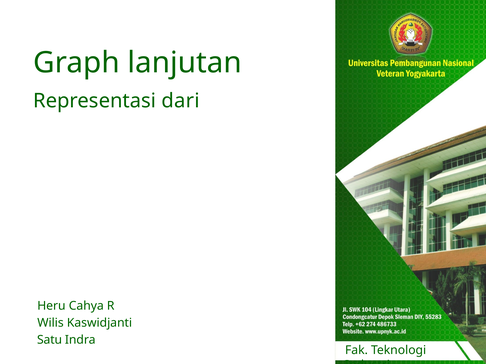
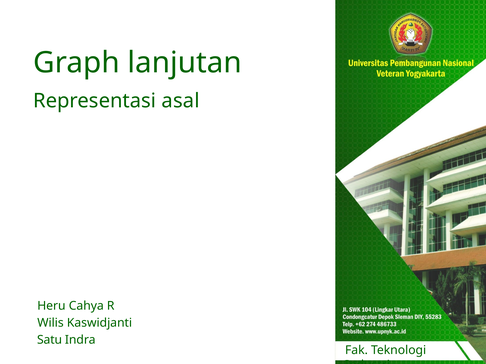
dari: dari -> asal
